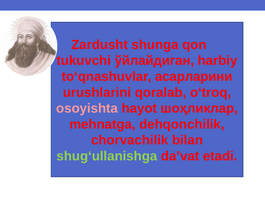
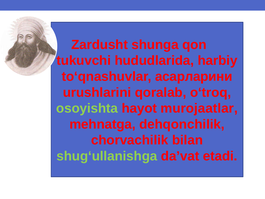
ўйлайдиган: ўйлайдиган -> hududlarida
osoyishta colour: pink -> light green
шоҳликлар: шоҳликлар -> murojaatlar
